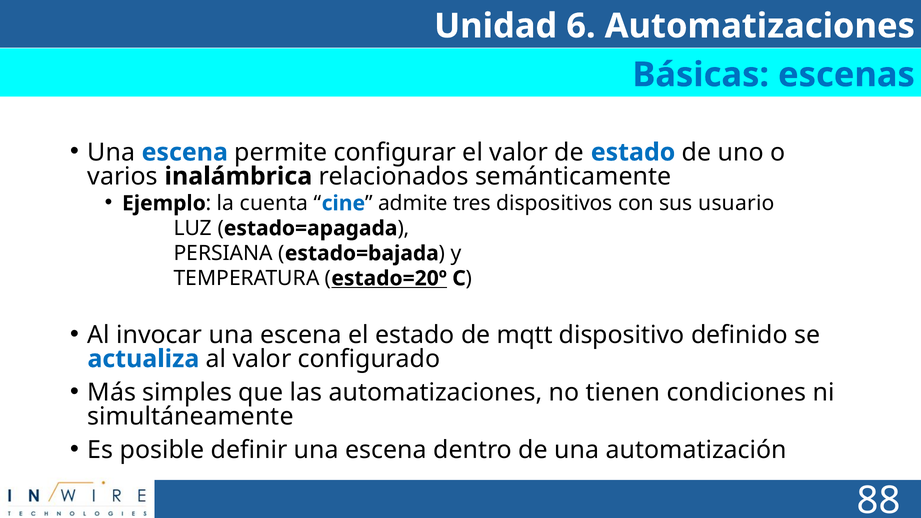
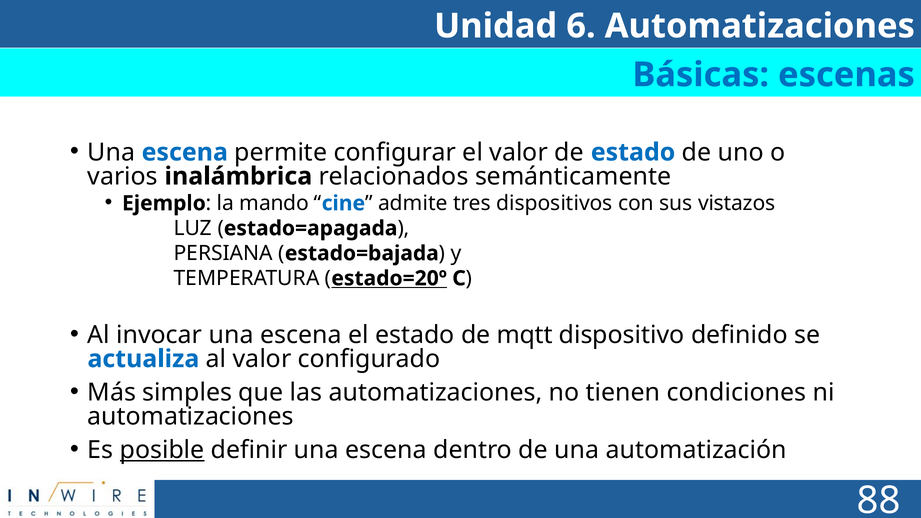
cuenta: cuenta -> mando
usuario: usuario -> vistazos
simultáneamente at (191, 417): simultáneamente -> automatizaciones
posible underline: none -> present
